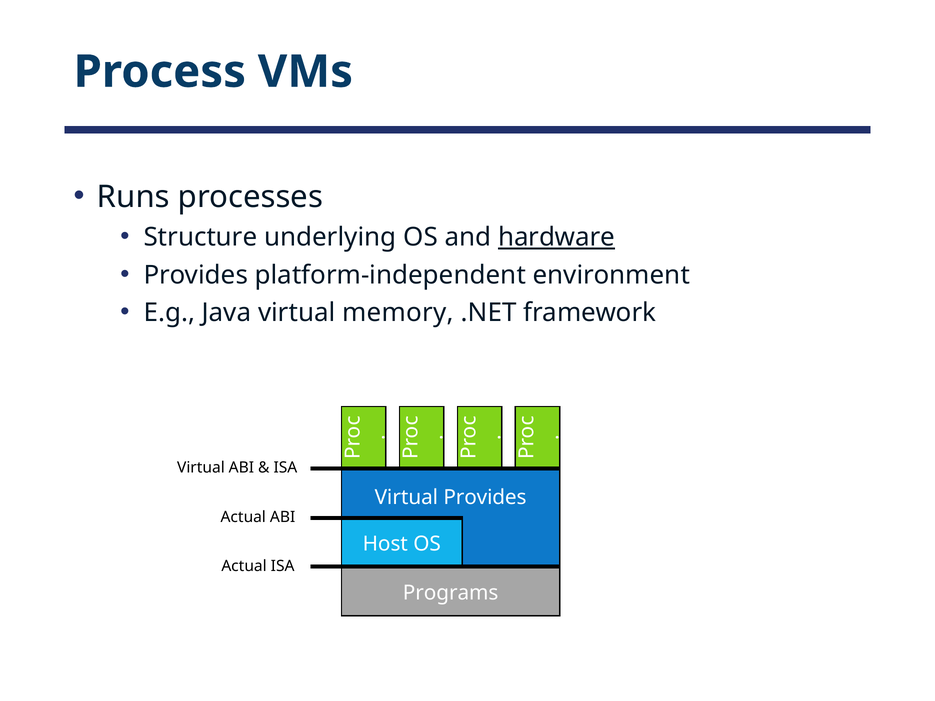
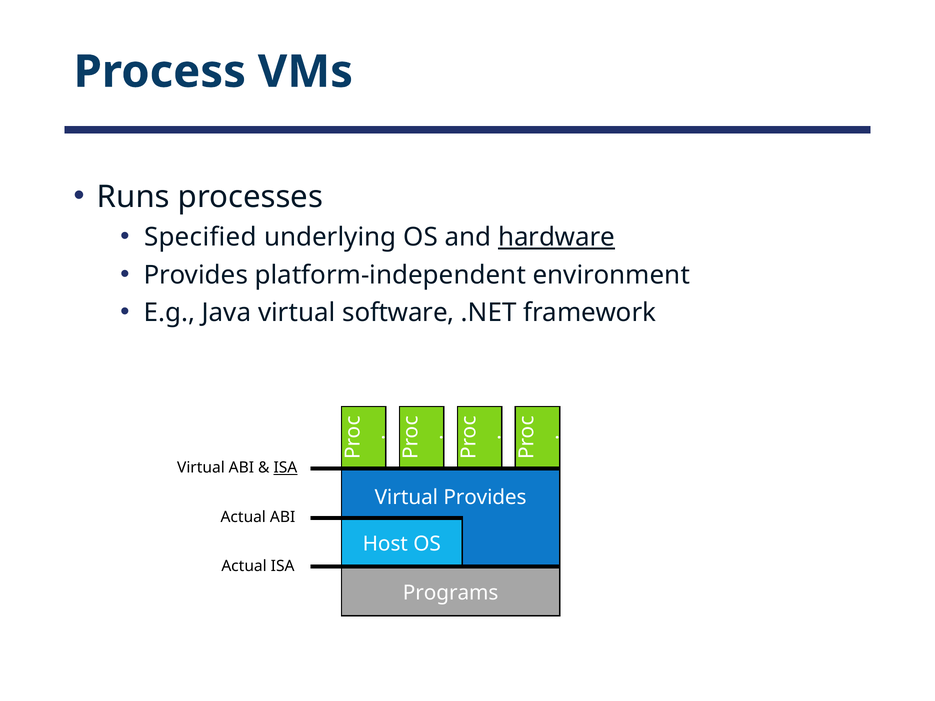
Structure: Structure -> Specified
memory: memory -> software
ISA at (285, 468) underline: none -> present
